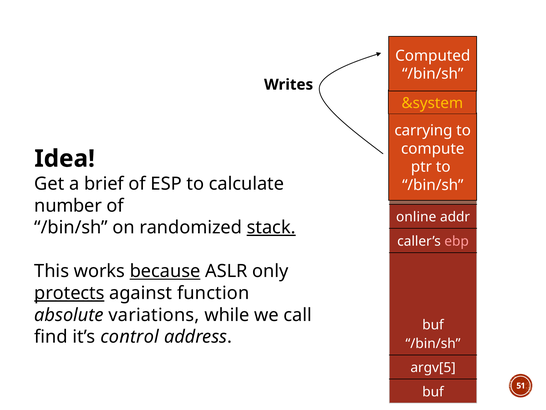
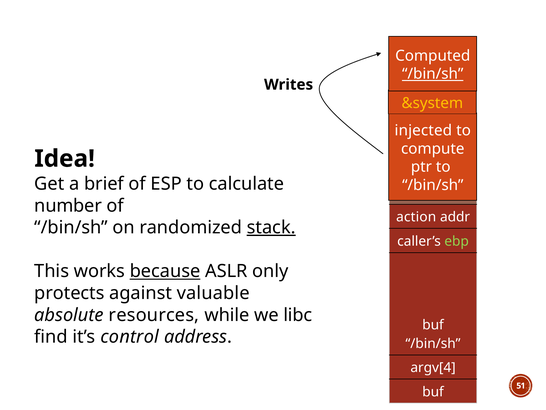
/bin/sh at (433, 74) underline: none -> present
carrying: carrying -> injected
online: online -> action
ebp colour: pink -> light green
protects underline: present -> none
function: function -> valuable
variations: variations -> resources
call: call -> libc
argv[5: argv[5 -> argv[4
